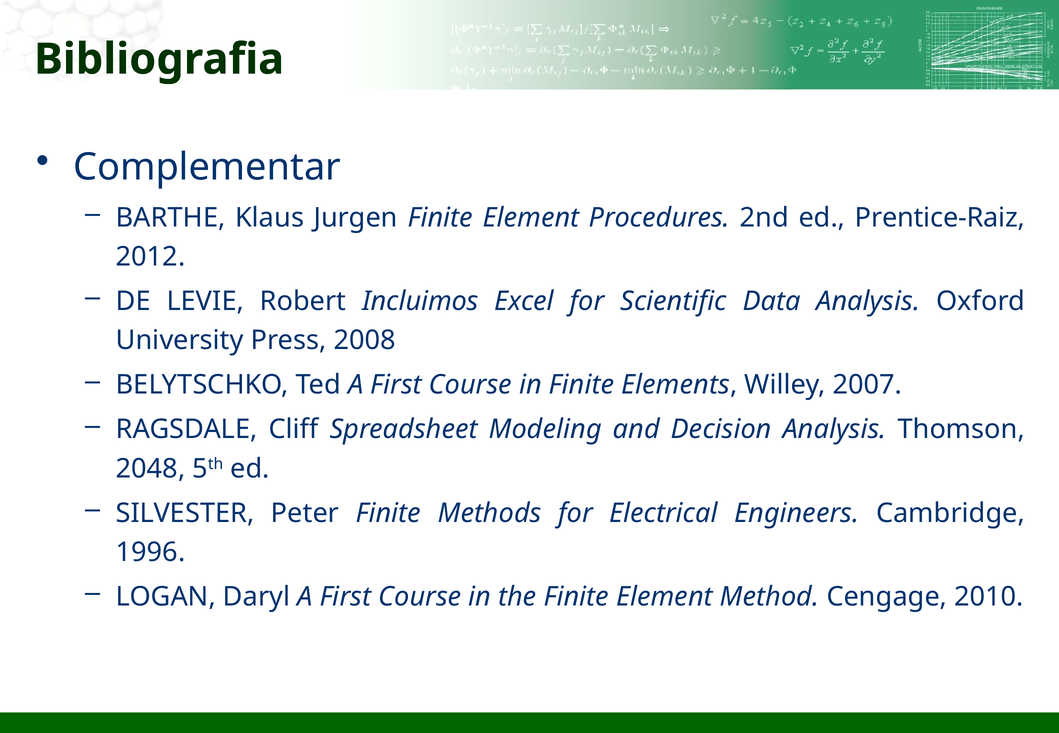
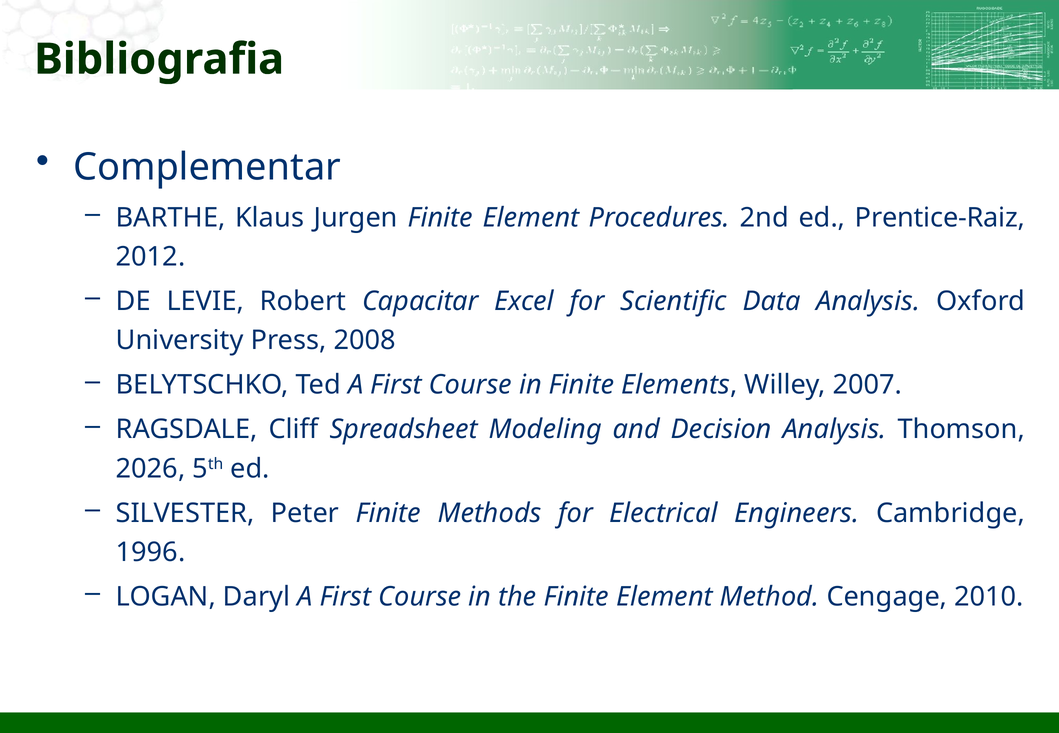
Incluimos: Incluimos -> Capacitar
2048: 2048 -> 2026
